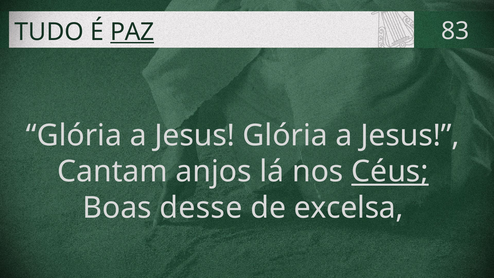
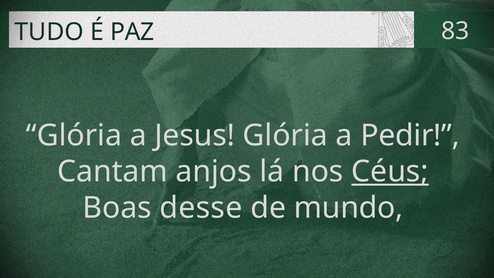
PAZ underline: present -> none
Jesus at (410, 135): Jesus -> Pedir
excelsa: excelsa -> mundo
